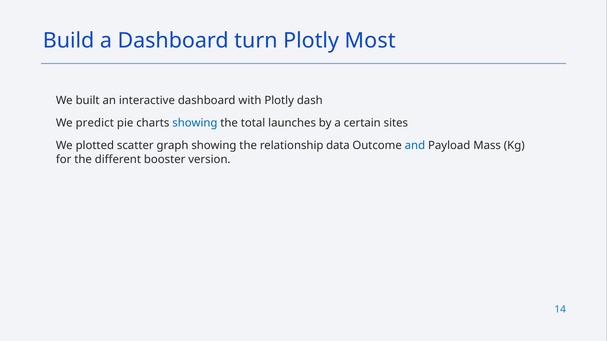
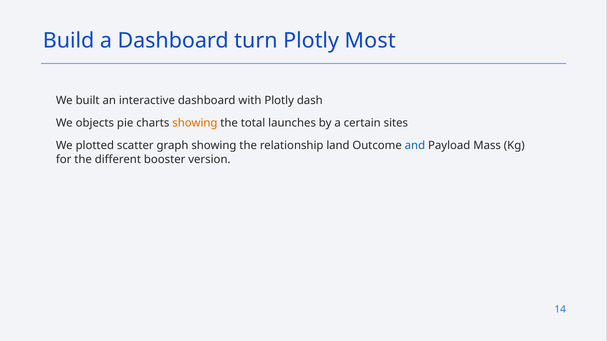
predict: predict -> objects
showing at (195, 123) colour: blue -> orange
data: data -> land
